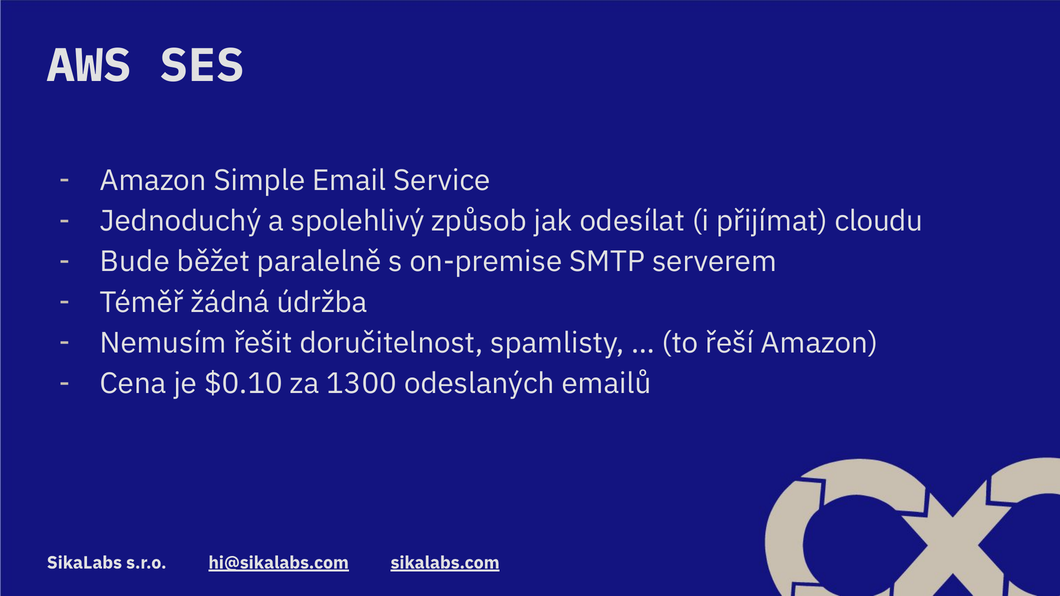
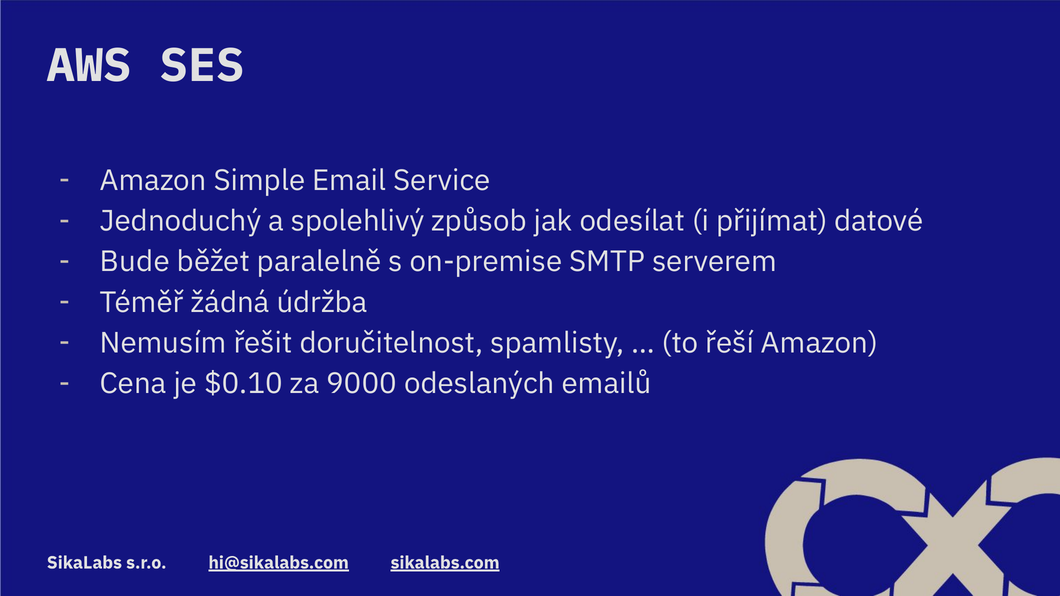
cloudu: cloudu -> datové
1300: 1300 -> 9000
